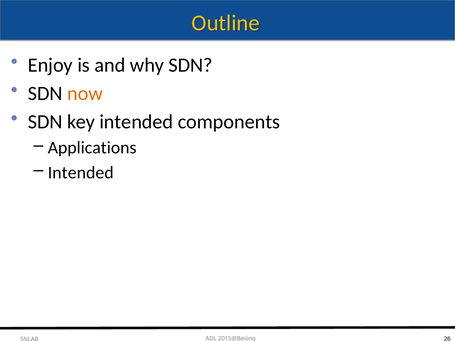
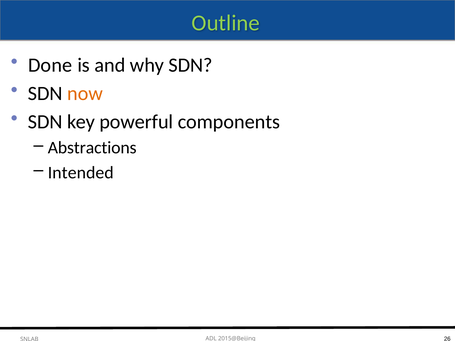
Outline colour: yellow -> light green
Enjoy: Enjoy -> Done
key intended: intended -> powerful
Applications: Applications -> Abstractions
